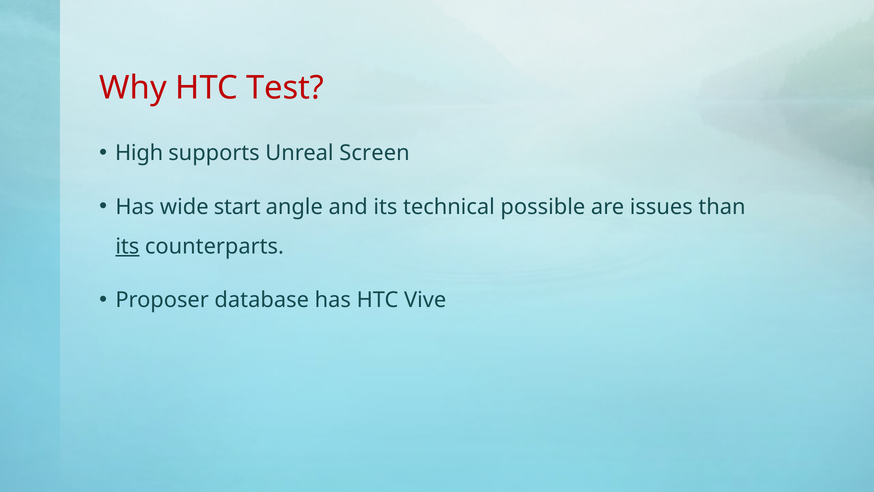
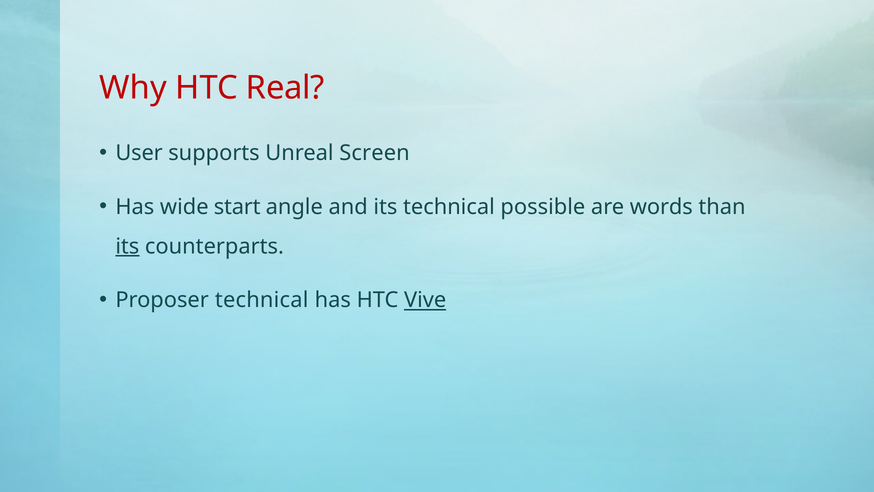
Test: Test -> Real
High: High -> User
issues: issues -> words
Proposer database: database -> technical
Vive underline: none -> present
